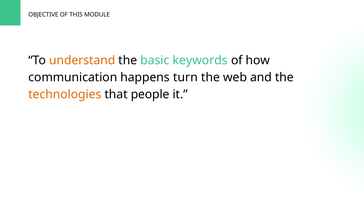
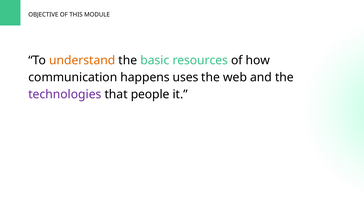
keywords: keywords -> resources
turn: turn -> uses
technologies colour: orange -> purple
